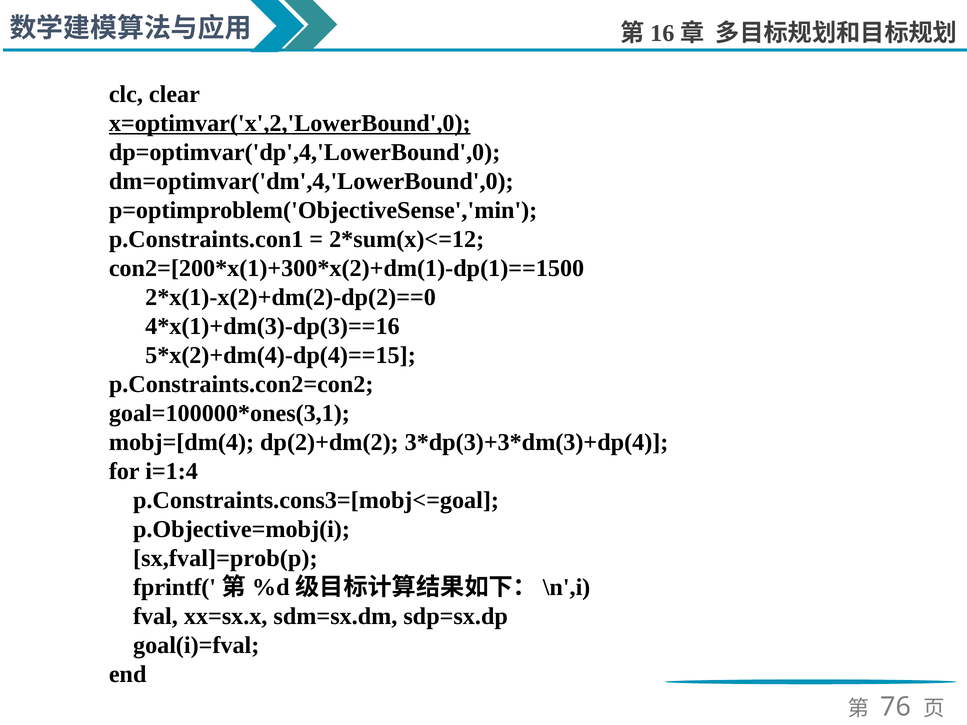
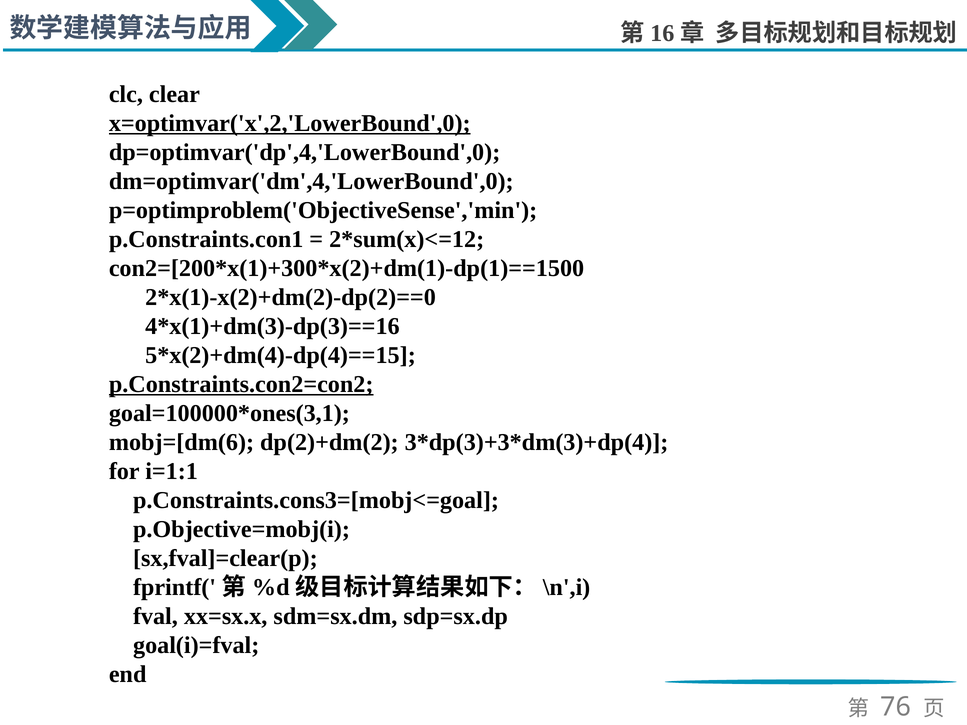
p.Constraints.con2=con2 underline: none -> present
mobj=[dm(4: mobj=[dm(4 -> mobj=[dm(6
i=1:4: i=1:4 -> i=1:1
sx,fval]=prob(p: sx,fval]=prob(p -> sx,fval]=clear(p
